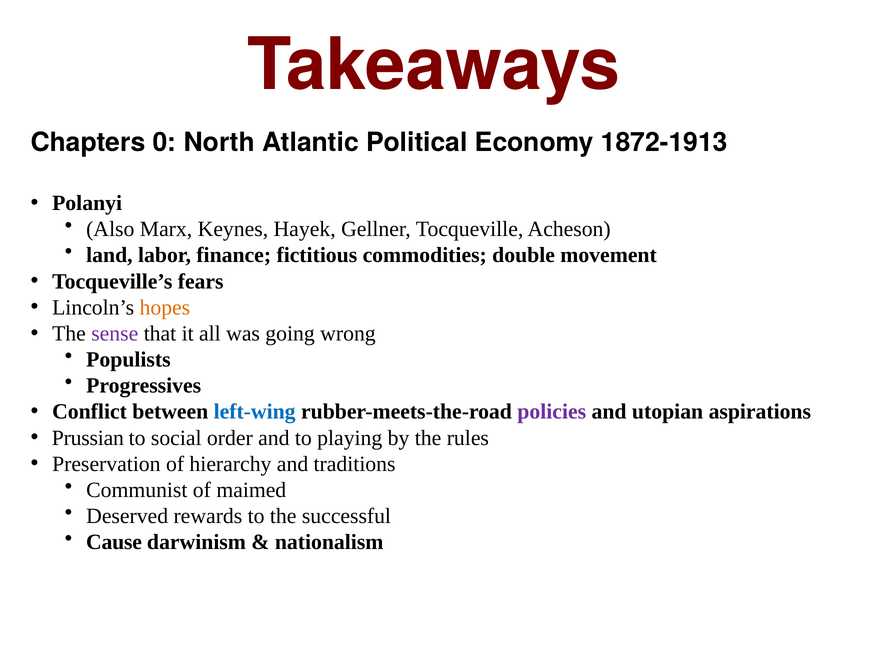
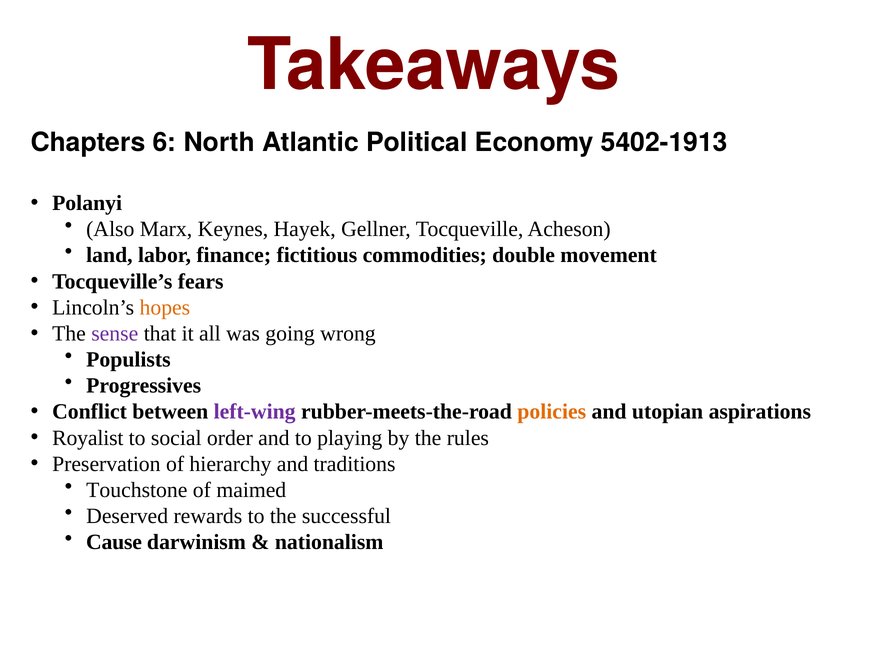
0: 0 -> 6
1872-1913: 1872-1913 -> 5402-1913
left-wing colour: blue -> purple
policies colour: purple -> orange
Prussian: Prussian -> Royalist
Communist: Communist -> Touchstone
